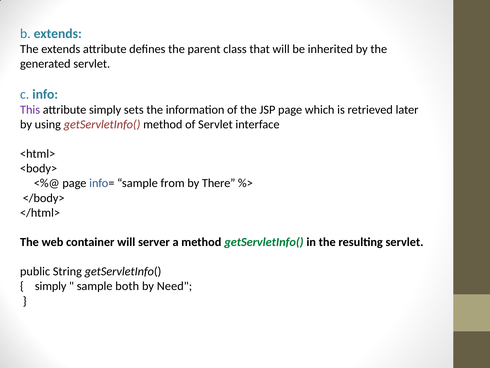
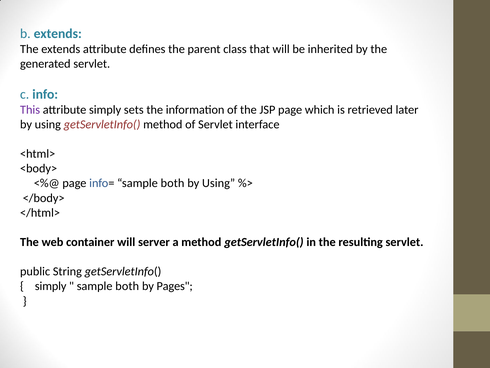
info= sample from: from -> both
There at (219, 183): There -> Using
getServletInfo( at (264, 242) colour: green -> black
Need: Need -> Pages
